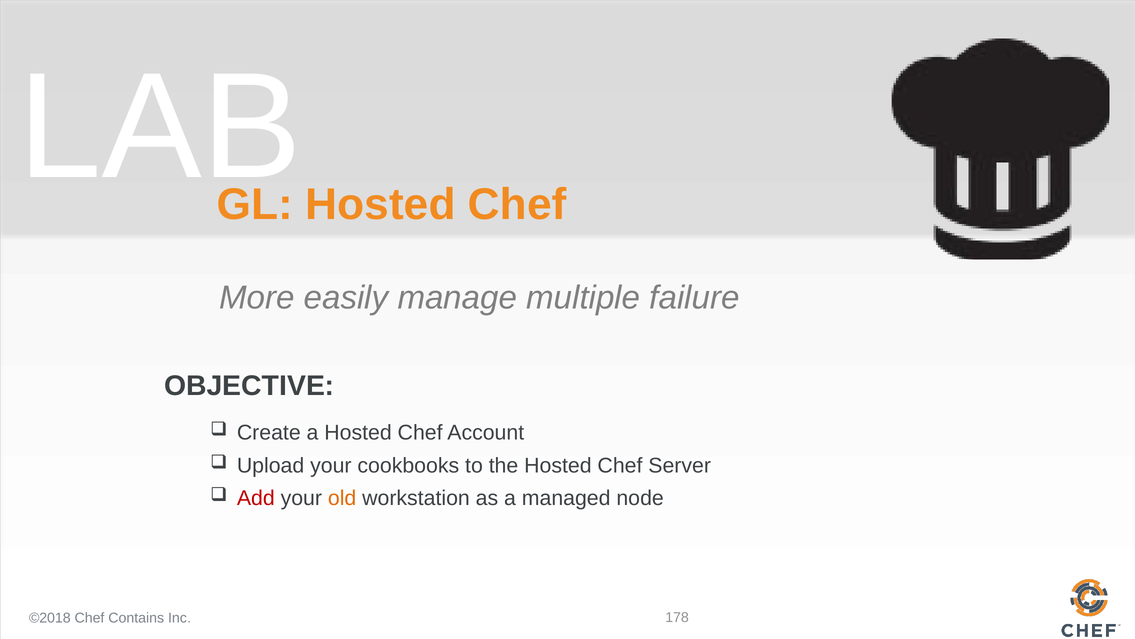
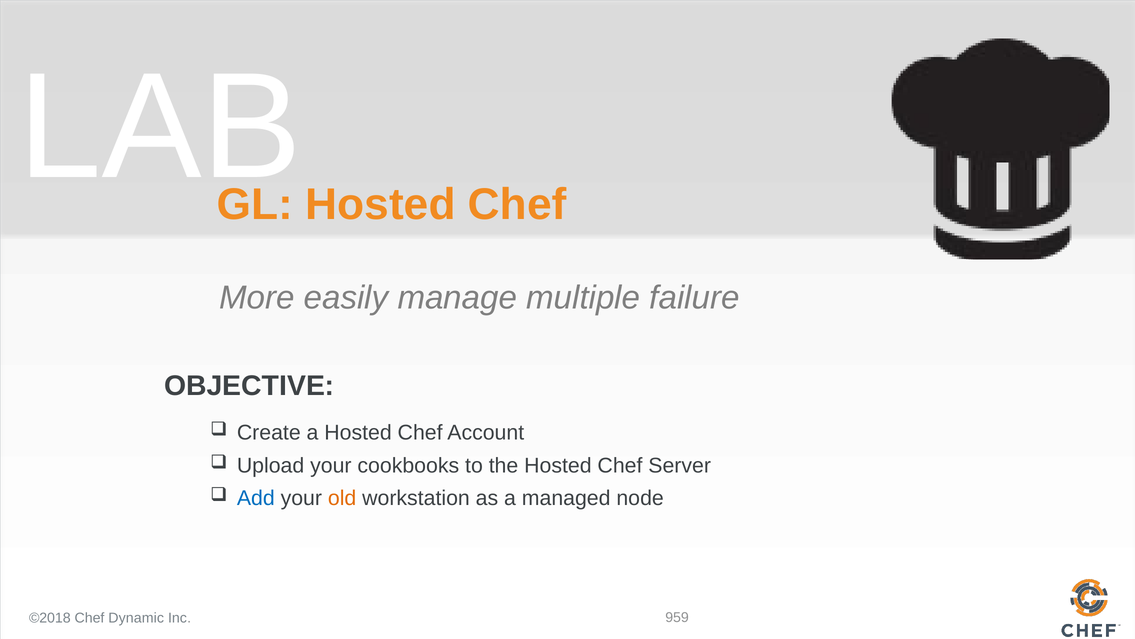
Add colour: red -> blue
Contains: Contains -> Dynamic
178: 178 -> 959
